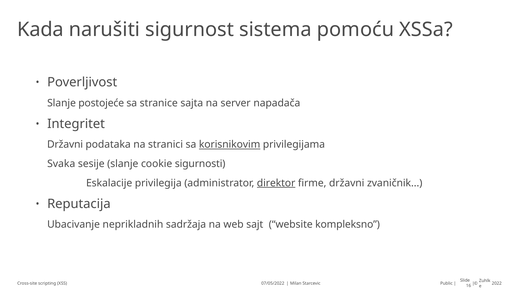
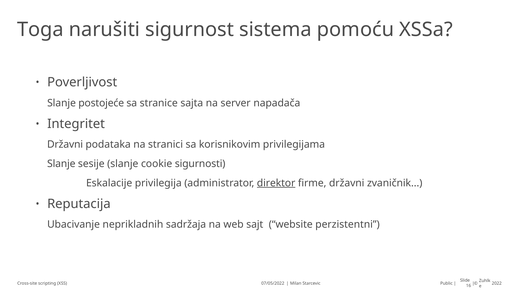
Kada: Kada -> Toga
korisnikovim underline: present -> none
Svaka at (61, 164): Svaka -> Slanje
kompleksno: kompleksno -> perzistentni
